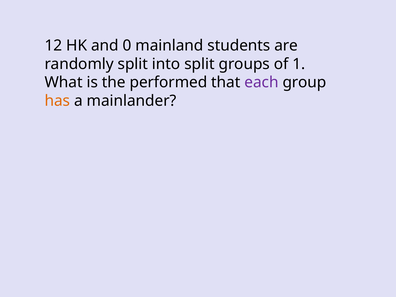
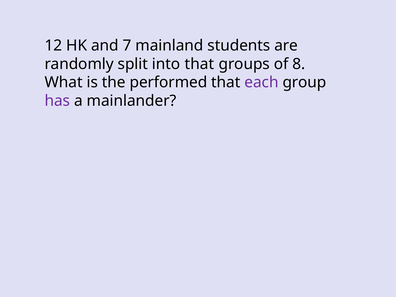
0: 0 -> 7
into split: split -> that
1: 1 -> 8
has colour: orange -> purple
